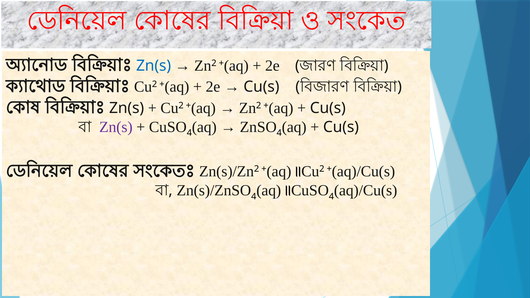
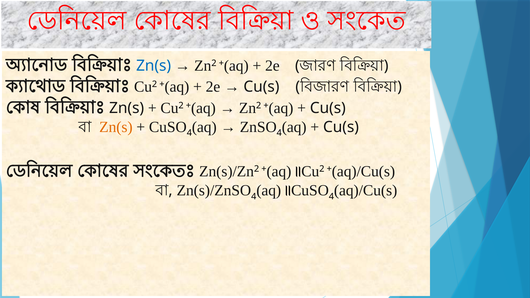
Zn(s at (116, 127) colour: purple -> orange
